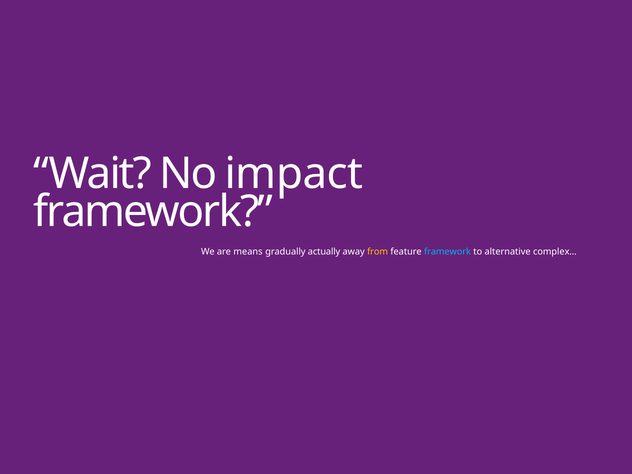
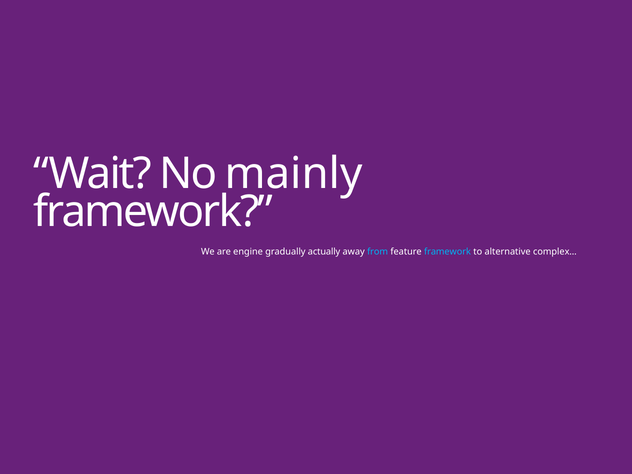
impact: impact -> mainly
means: means -> engine
from colour: yellow -> light blue
